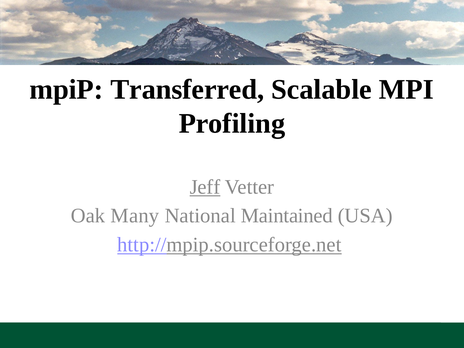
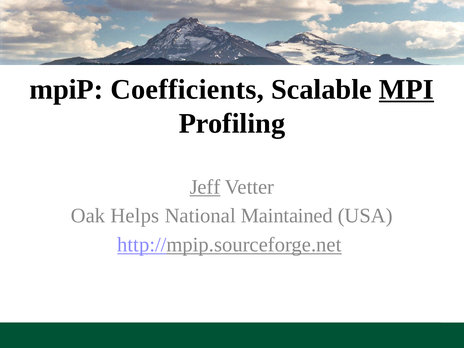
Transferred: Transferred -> Coefficients
MPI underline: none -> present
Many: Many -> Helps
